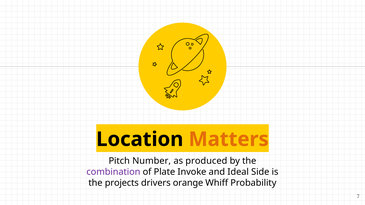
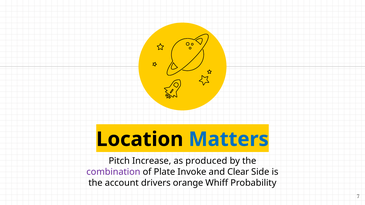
Matters colour: orange -> blue
Number: Number -> Increase
Ideal: Ideal -> Clear
projects: projects -> account
